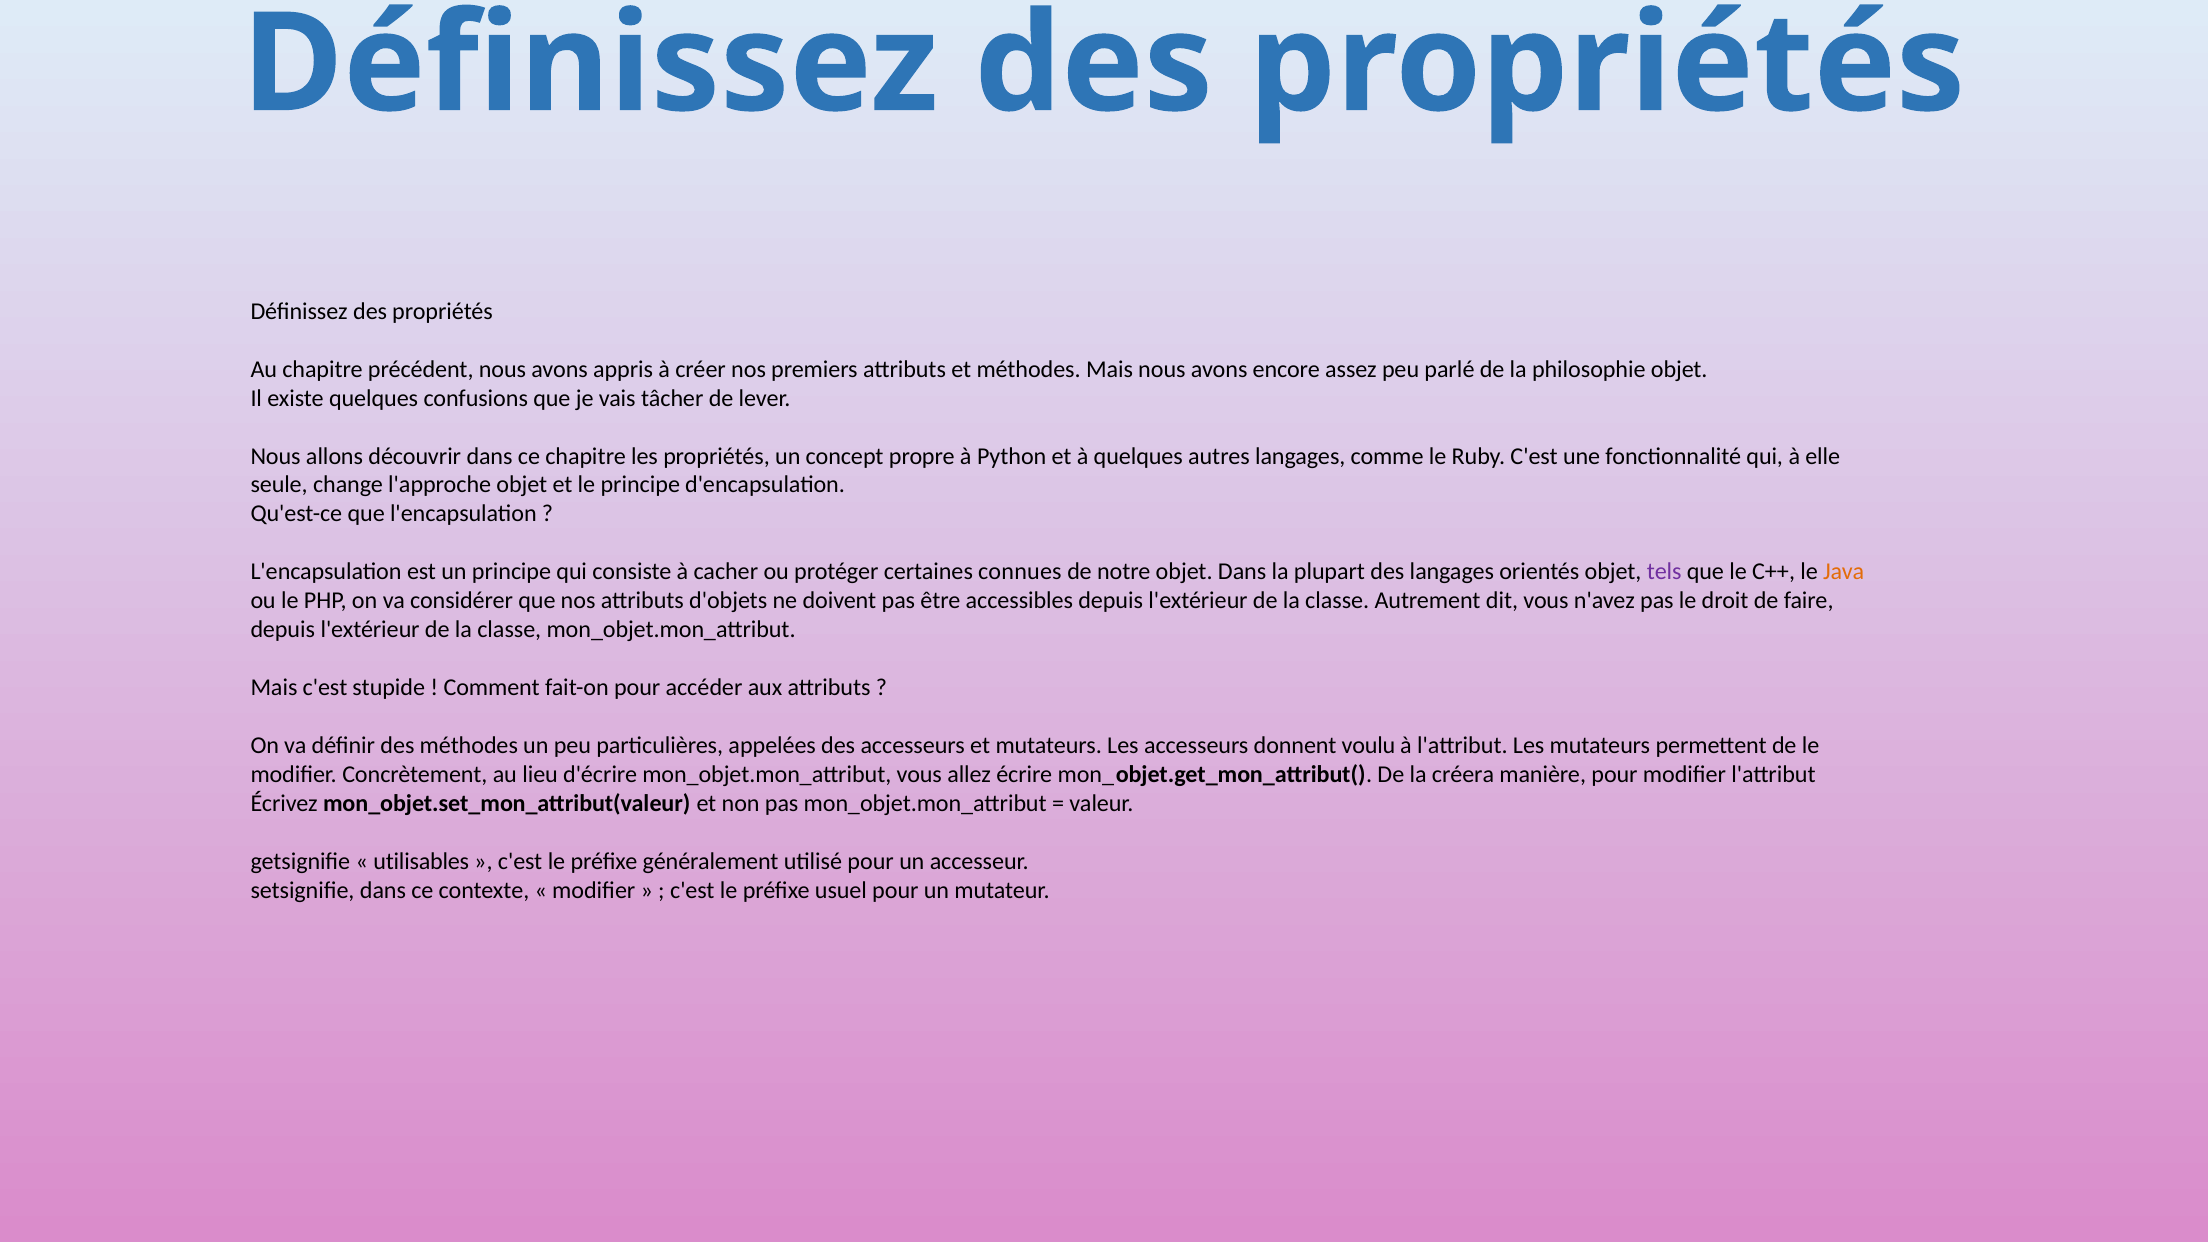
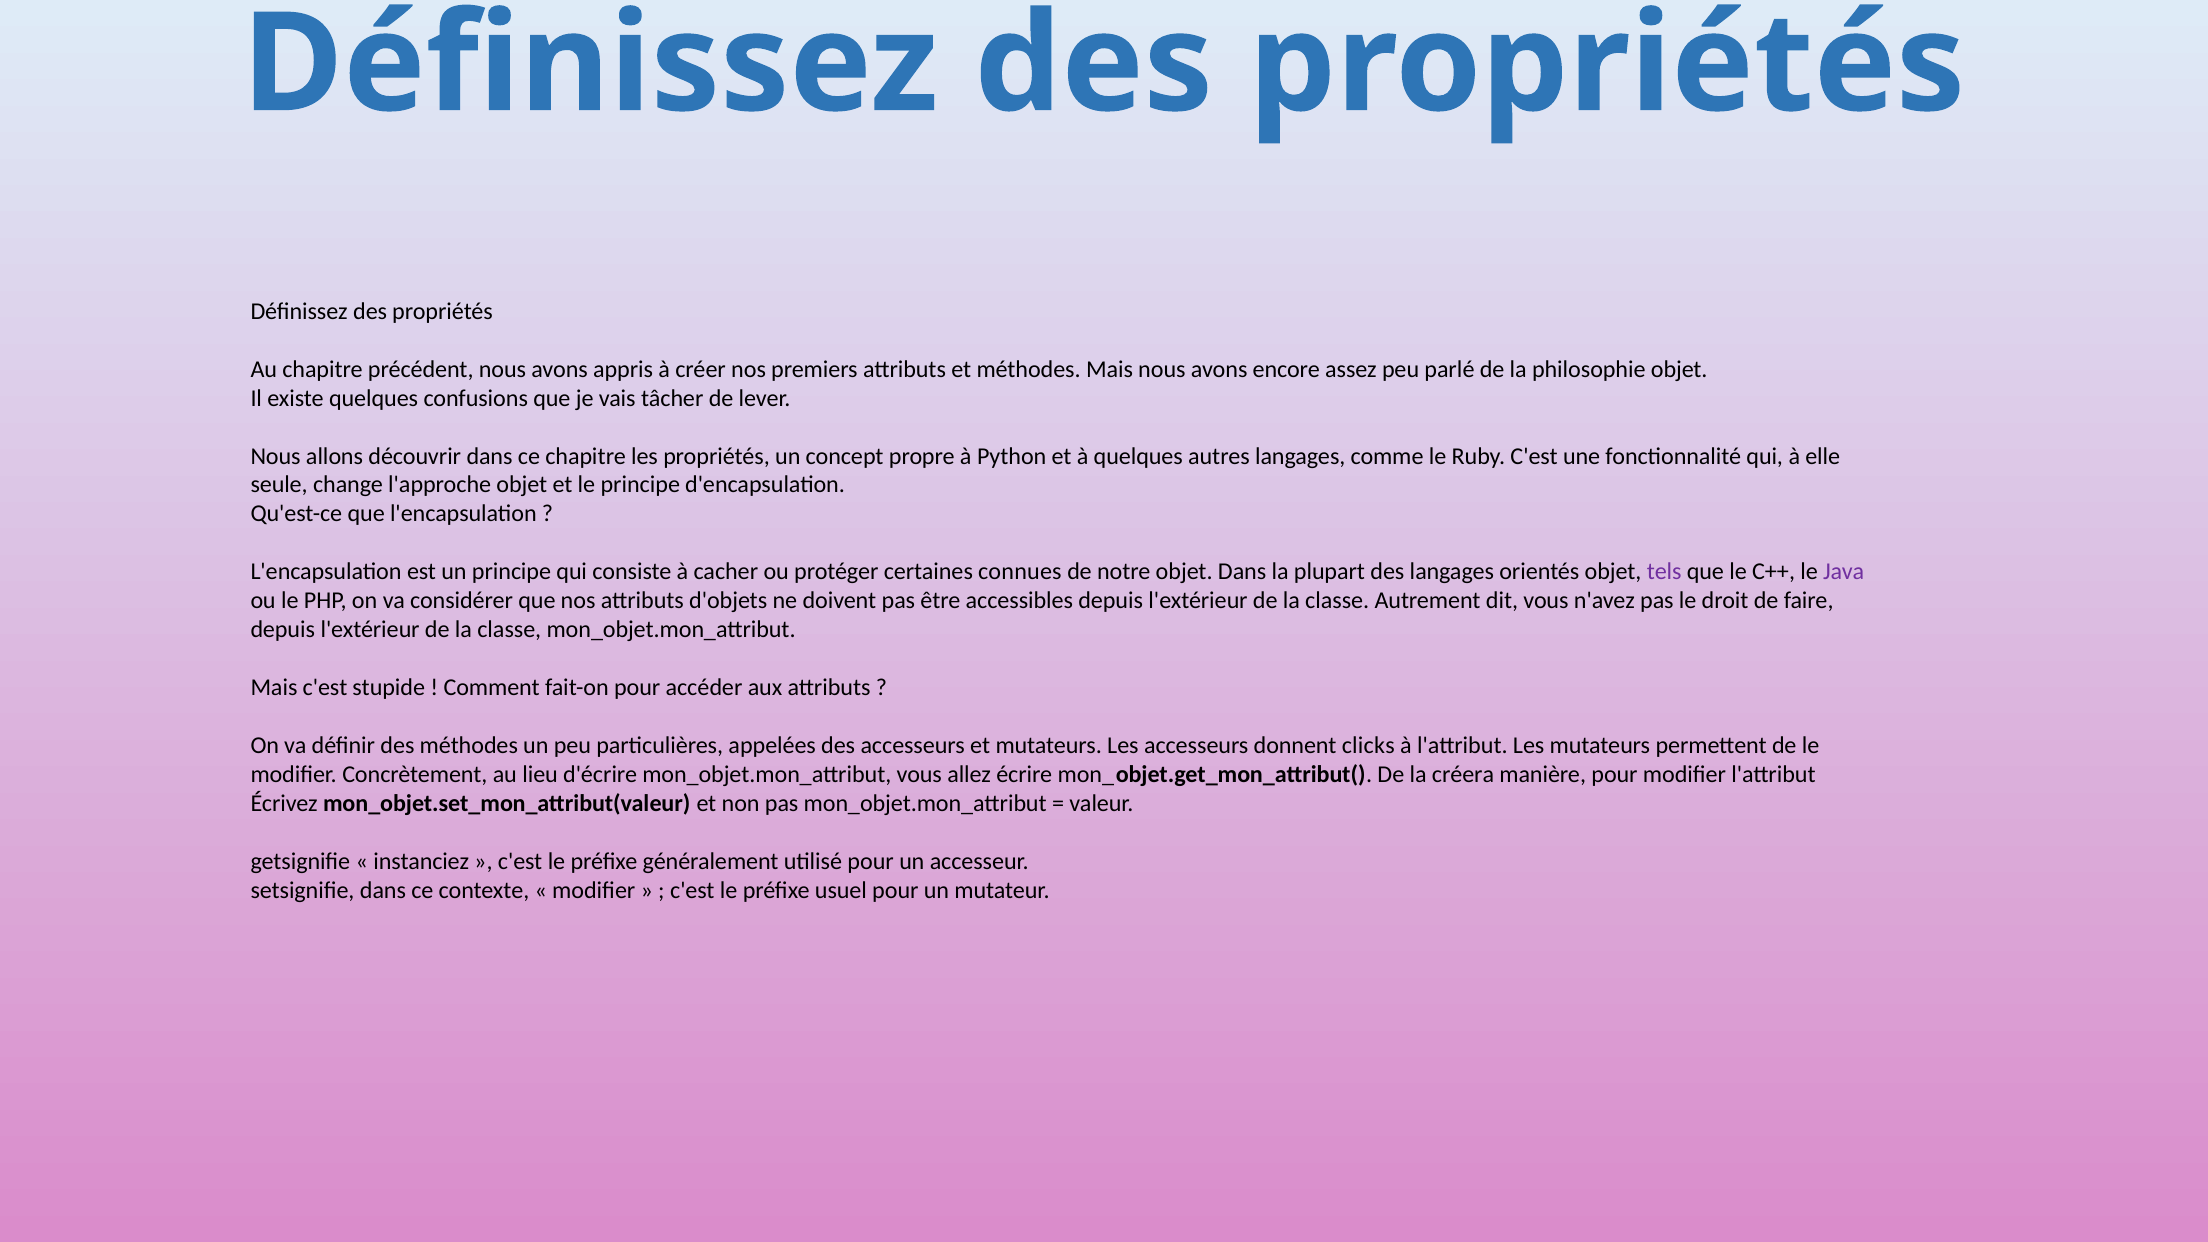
Java colour: orange -> purple
voulu: voulu -> clicks
utilisables: utilisables -> instanciez
